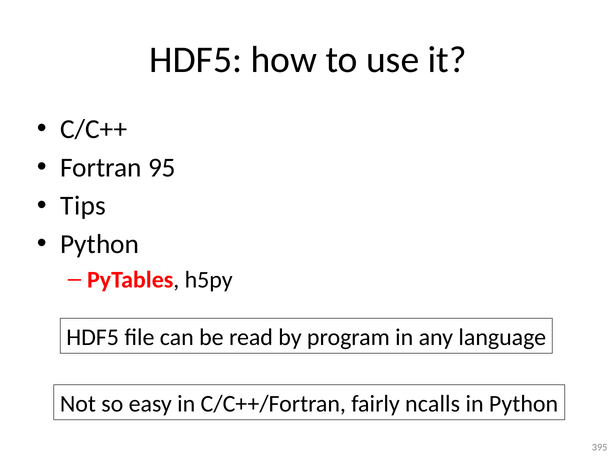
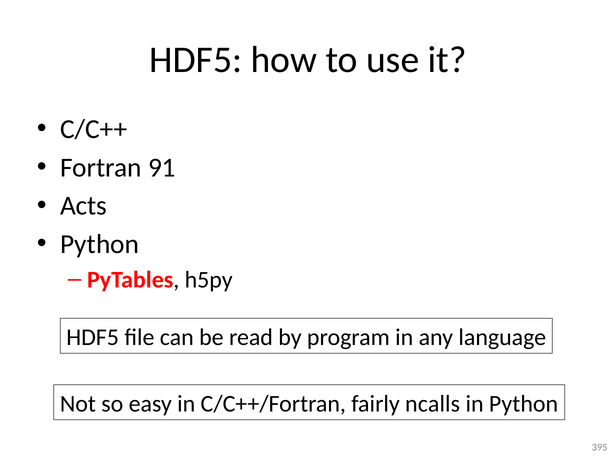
95: 95 -> 91
Tips: Tips -> Acts
